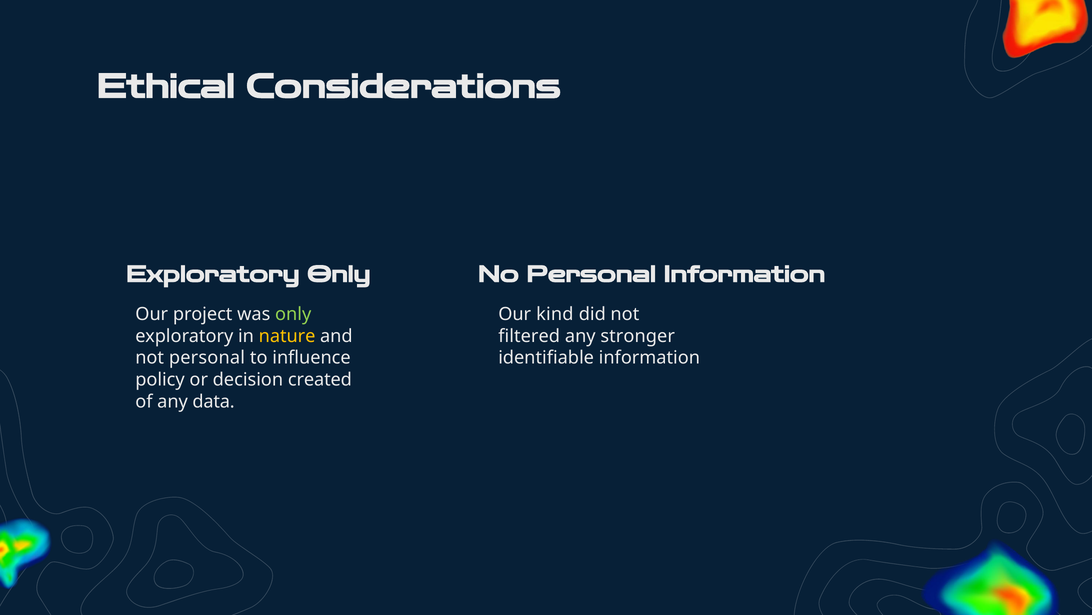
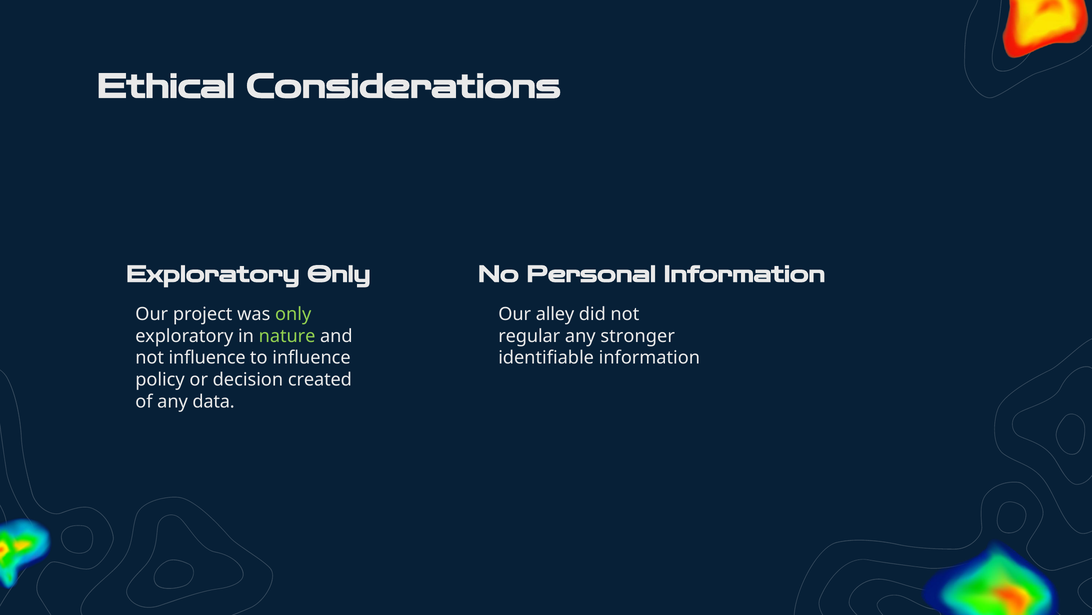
kind: kind -> alley
nature colour: yellow -> light green
filtered: filtered -> regular
not personal: personal -> influence
